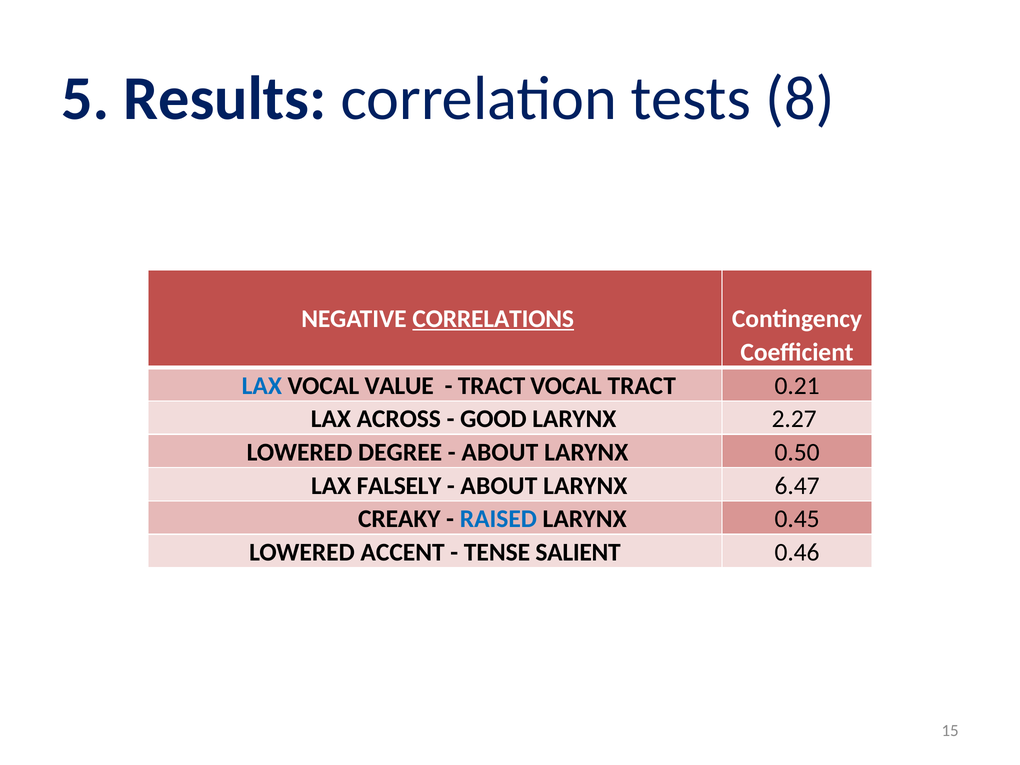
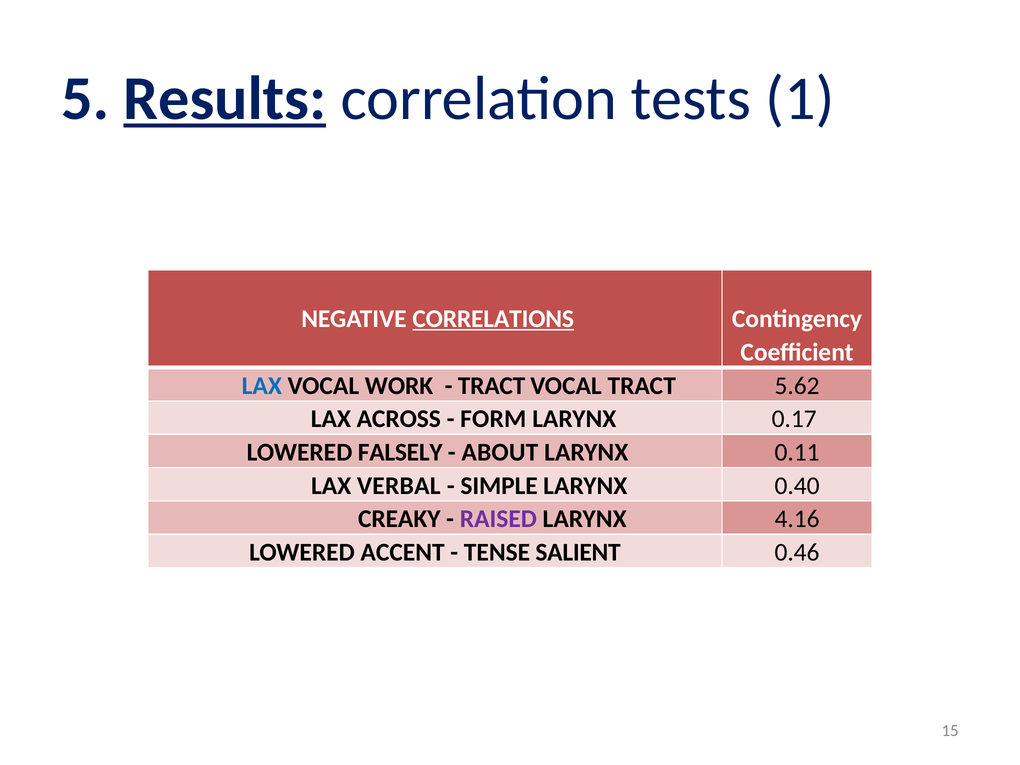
Results underline: none -> present
8: 8 -> 1
VALUE: VALUE -> WORK
0.21: 0.21 -> 5.62
GOOD: GOOD -> FORM
2.27: 2.27 -> 0.17
DEGREE: DEGREE -> FALSELY
0.50: 0.50 -> 0.11
FALSELY: FALSELY -> VERBAL
ABOUT at (499, 486): ABOUT -> SIMPLE
6.47: 6.47 -> 0.40
RAISED colour: blue -> purple
0.45: 0.45 -> 4.16
